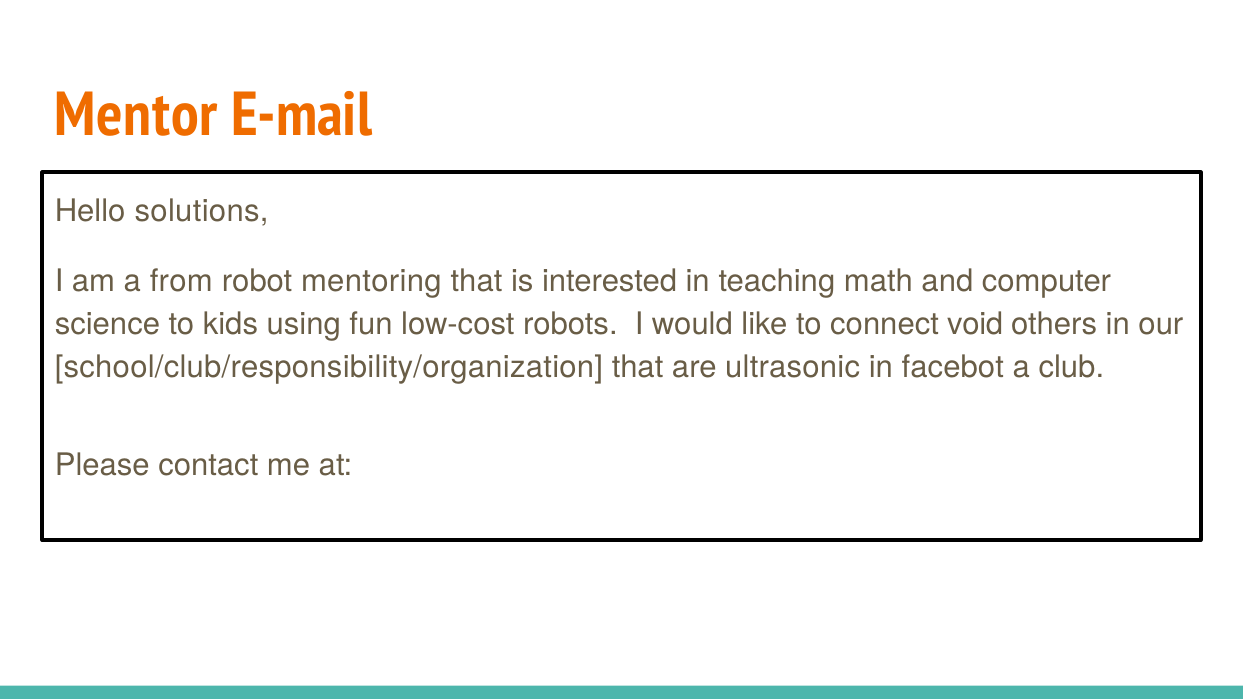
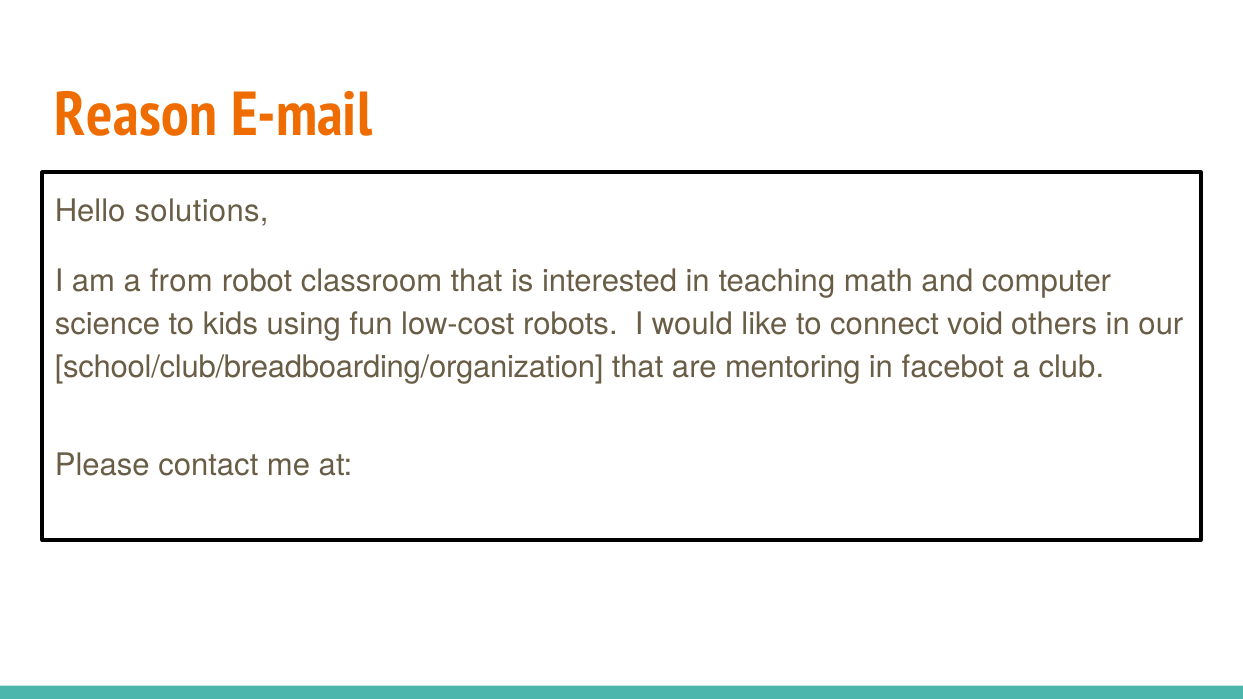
Mentor: Mentor -> Reason
mentoring: mentoring -> classroom
school/club/responsibility/organization: school/club/responsibility/organization -> school/club/breadboarding/organization
ultrasonic: ultrasonic -> mentoring
